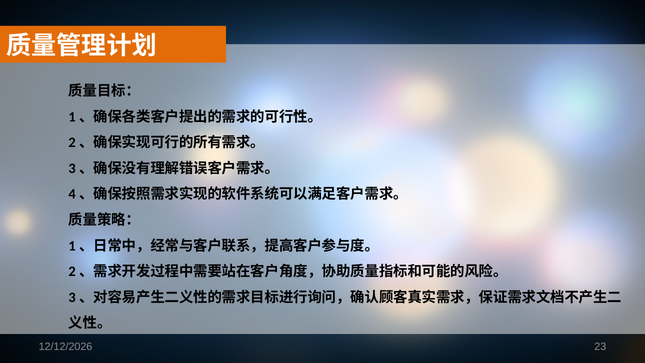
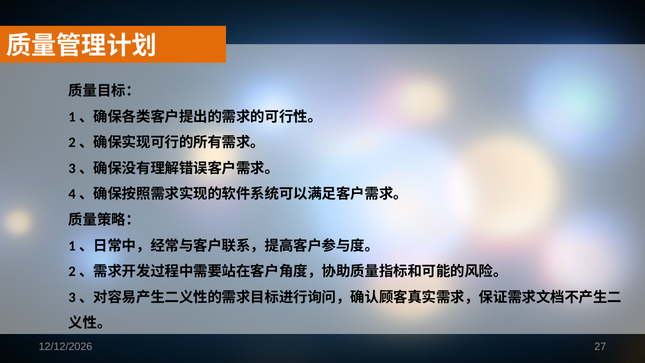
23: 23 -> 27
